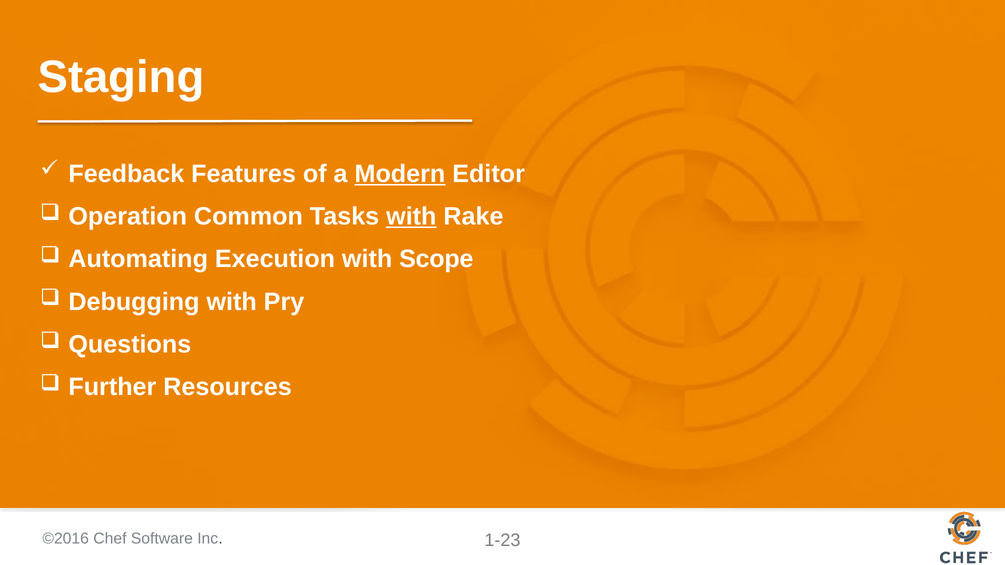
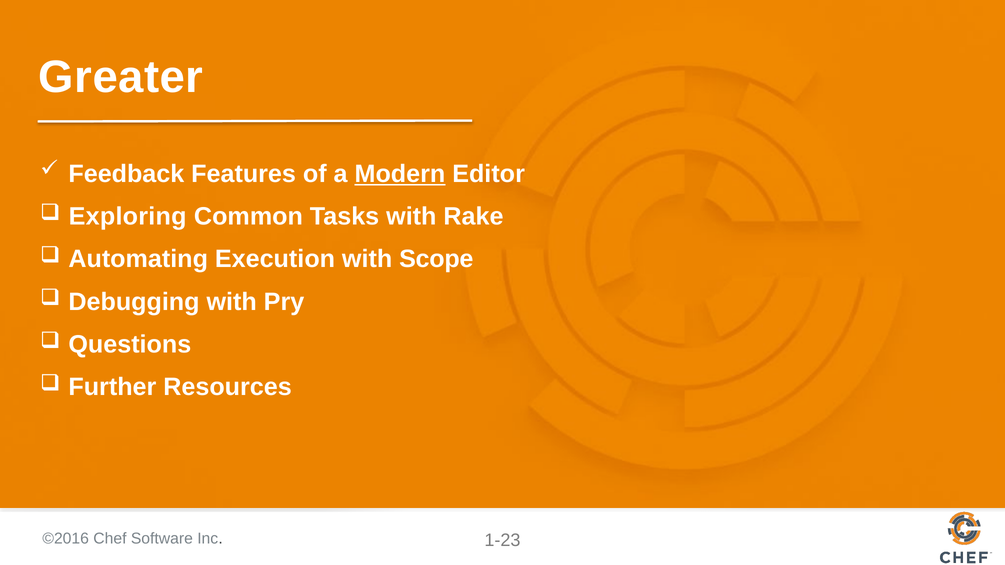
Staging: Staging -> Greater
Operation: Operation -> Exploring
with at (411, 217) underline: present -> none
